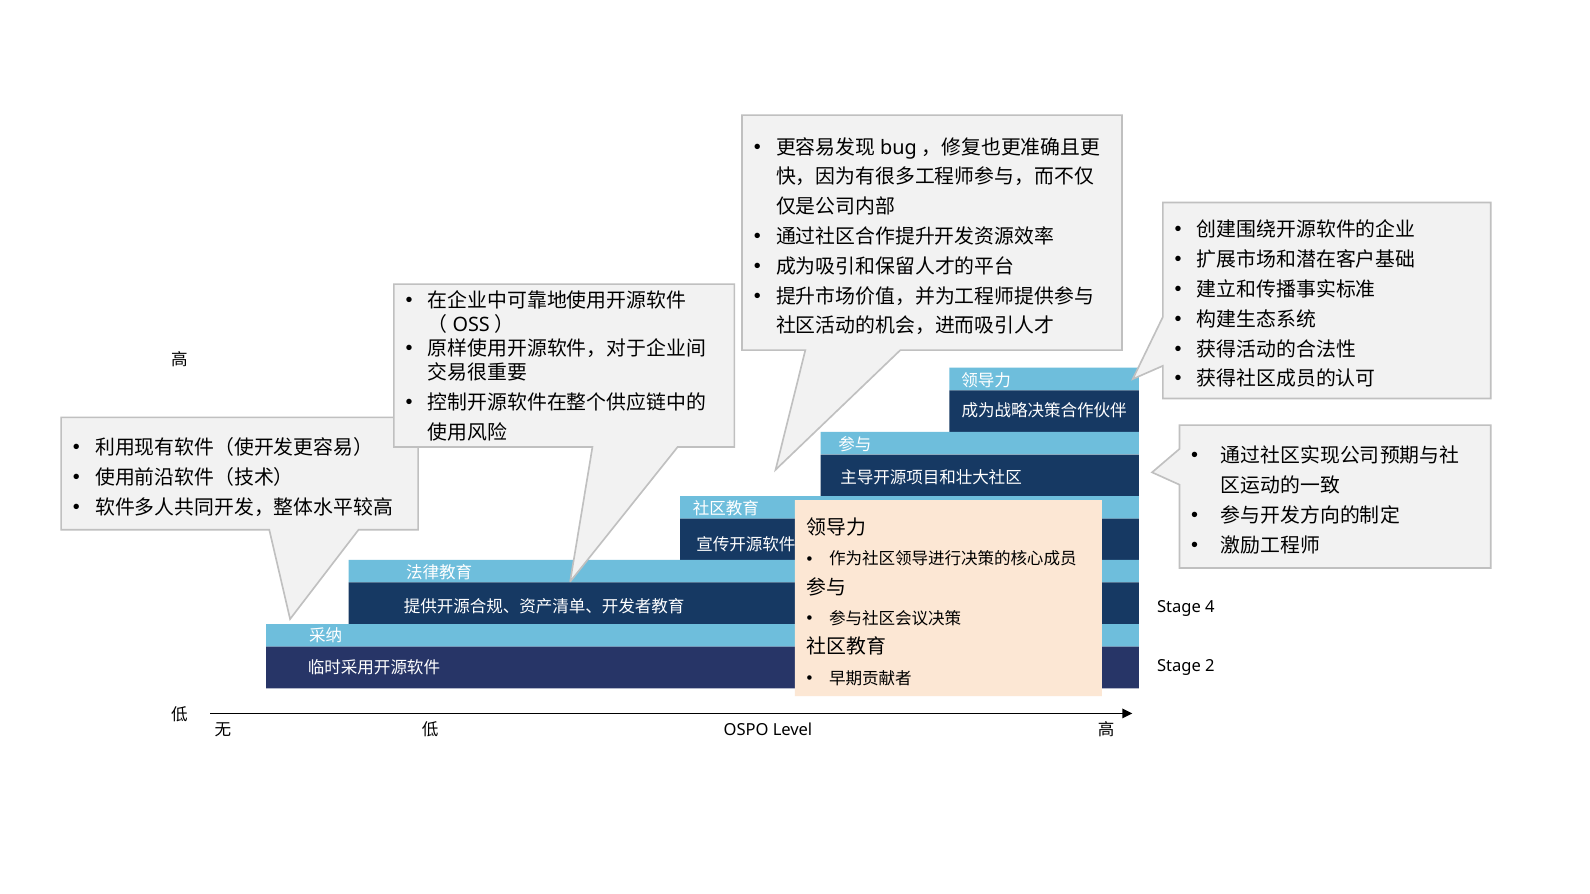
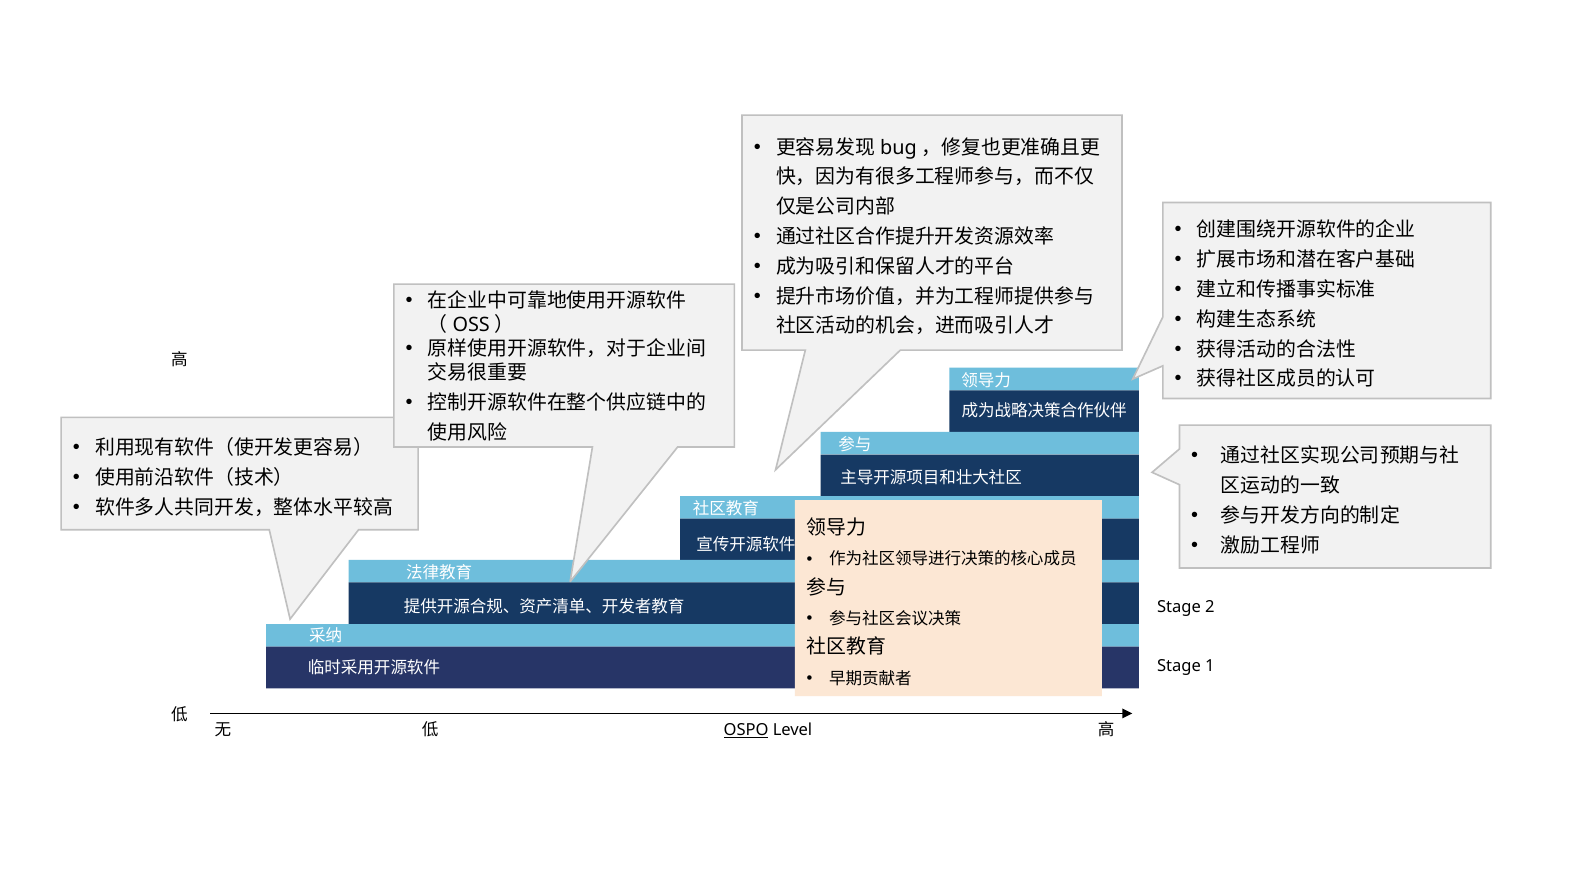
4: 4 -> 2
2: 2 -> 1
OSPO underline: none -> present
